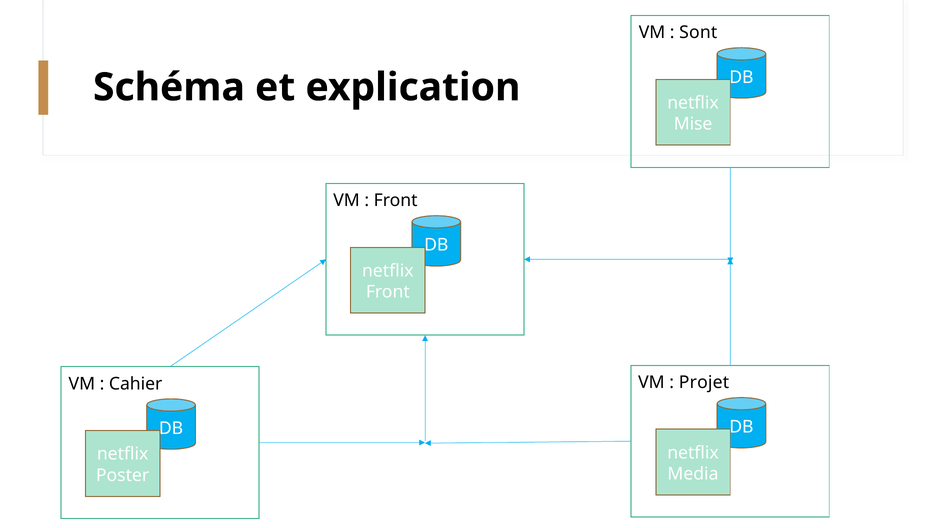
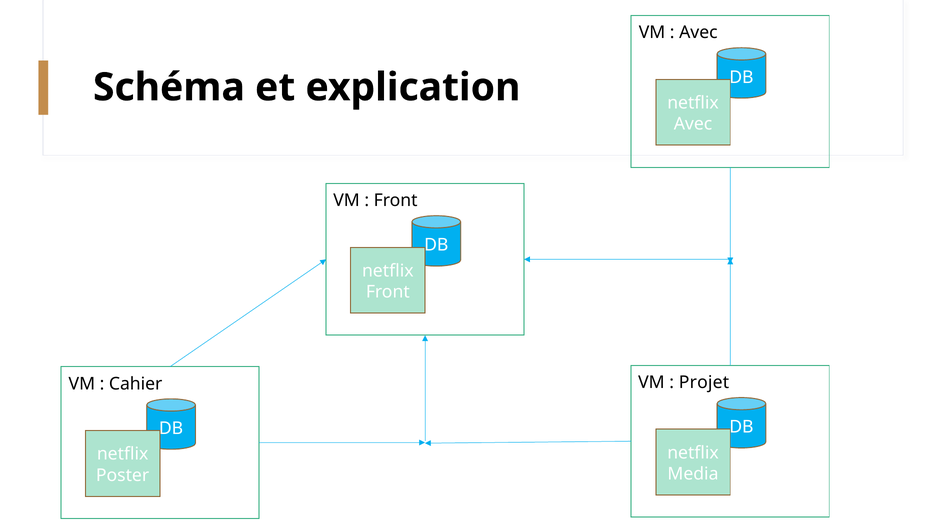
Sont at (698, 33): Sont -> Avec
Mise at (693, 124): Mise -> Avec
